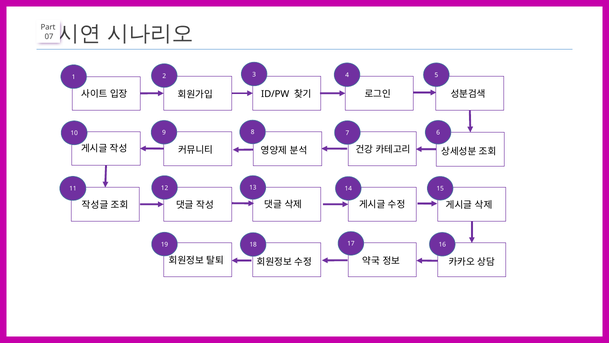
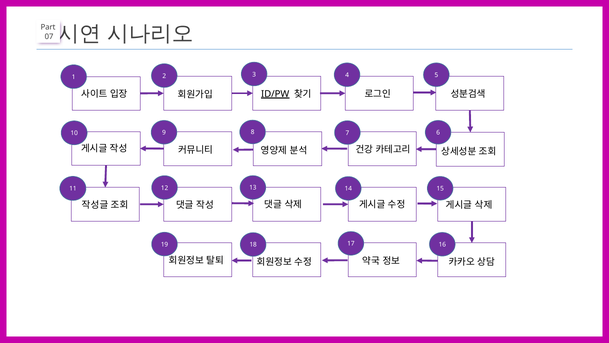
ID/PW underline: none -> present
